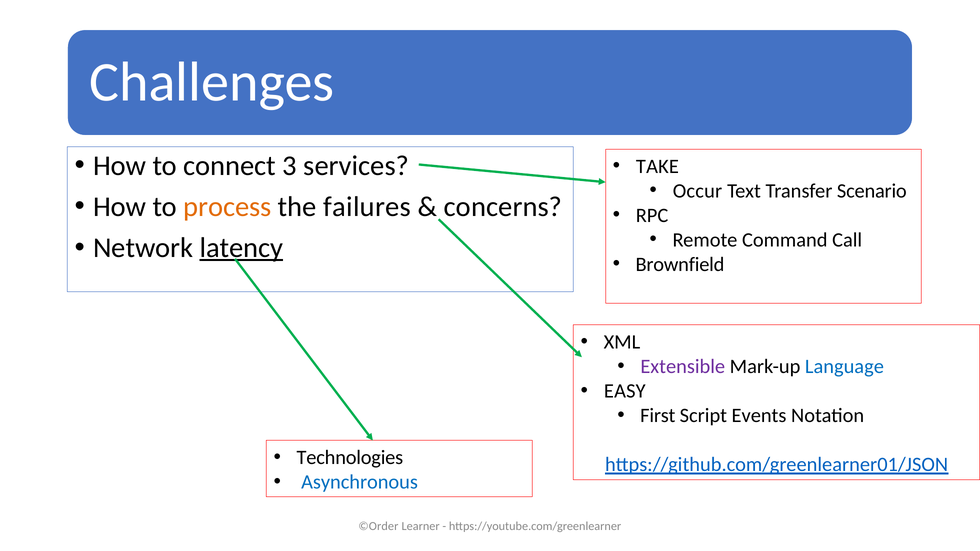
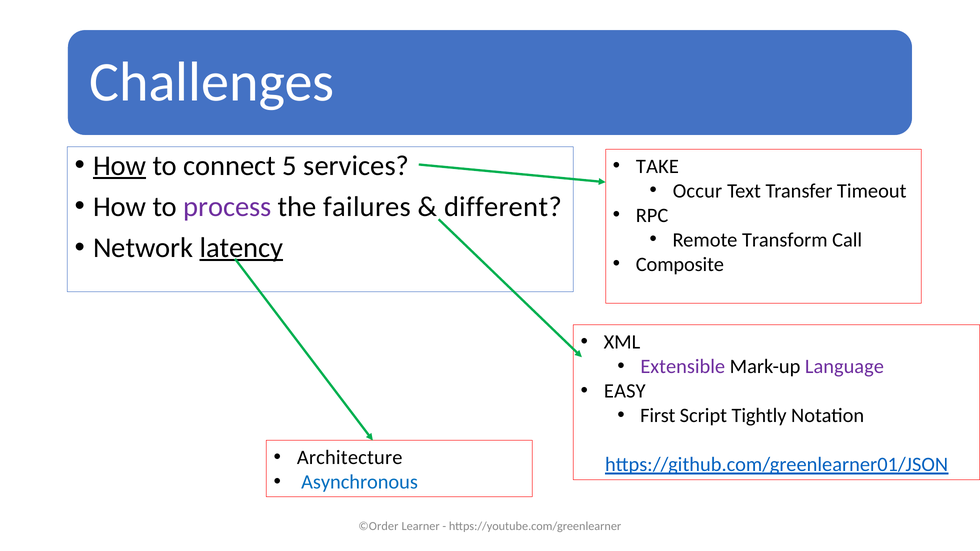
How at (120, 166) underline: none -> present
3: 3 -> 5
Scenario: Scenario -> Timeout
process colour: orange -> purple
concerns: concerns -> different
Command: Command -> Transform
Brownfield: Brownfield -> Composite
Language colour: blue -> purple
Events: Events -> Tightly
Technologies: Technologies -> Architecture
